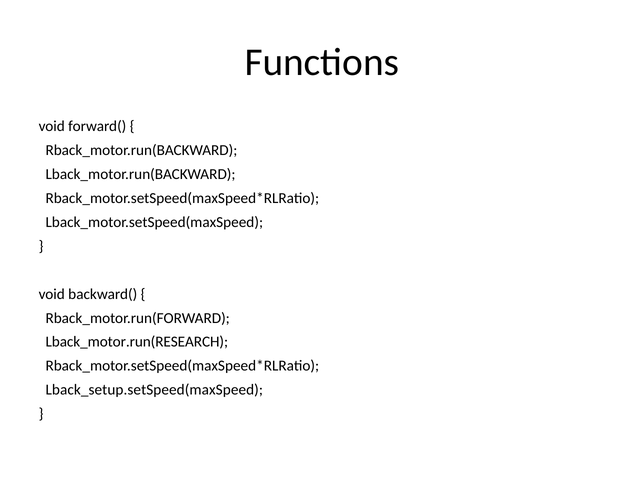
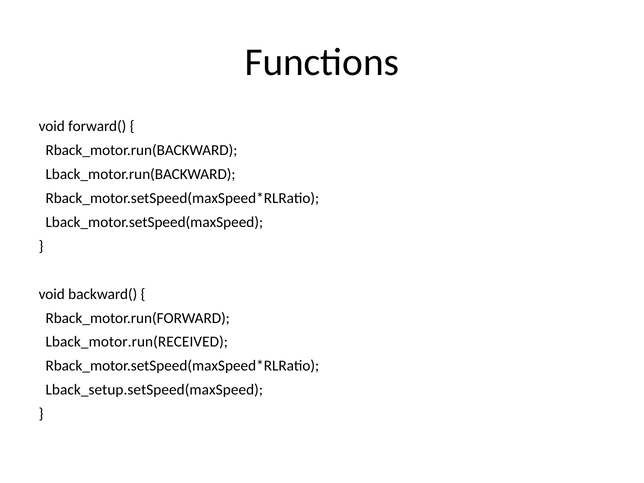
Lback_motor.run(RESEARCH: Lback_motor.run(RESEARCH -> Lback_motor.run(RECEIVED
